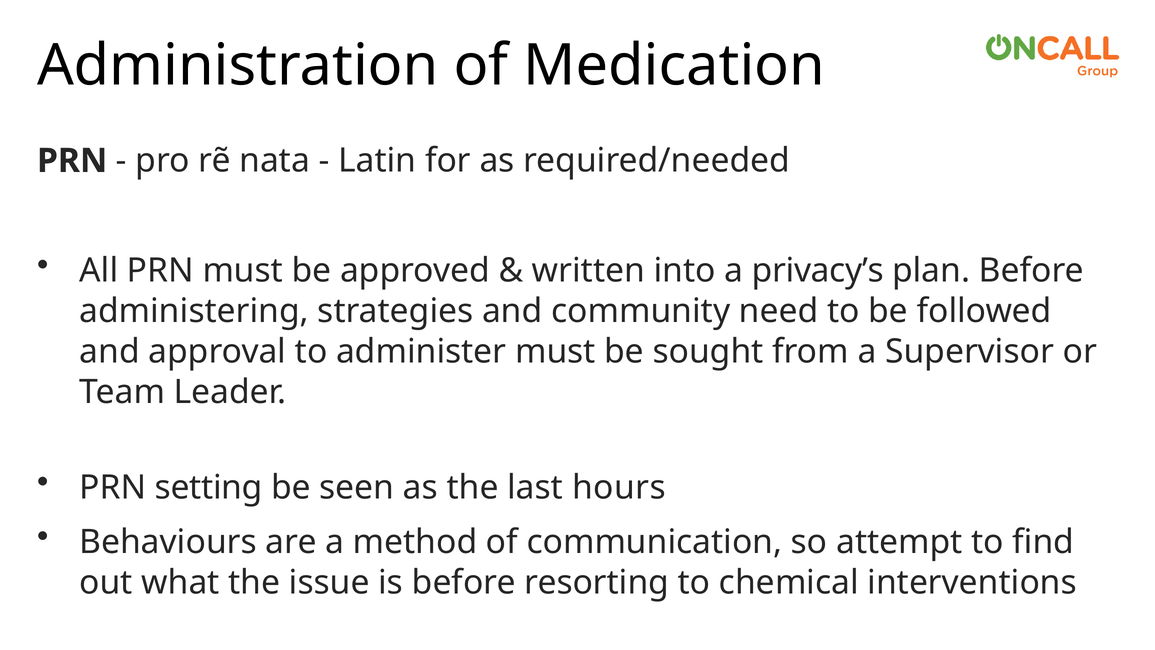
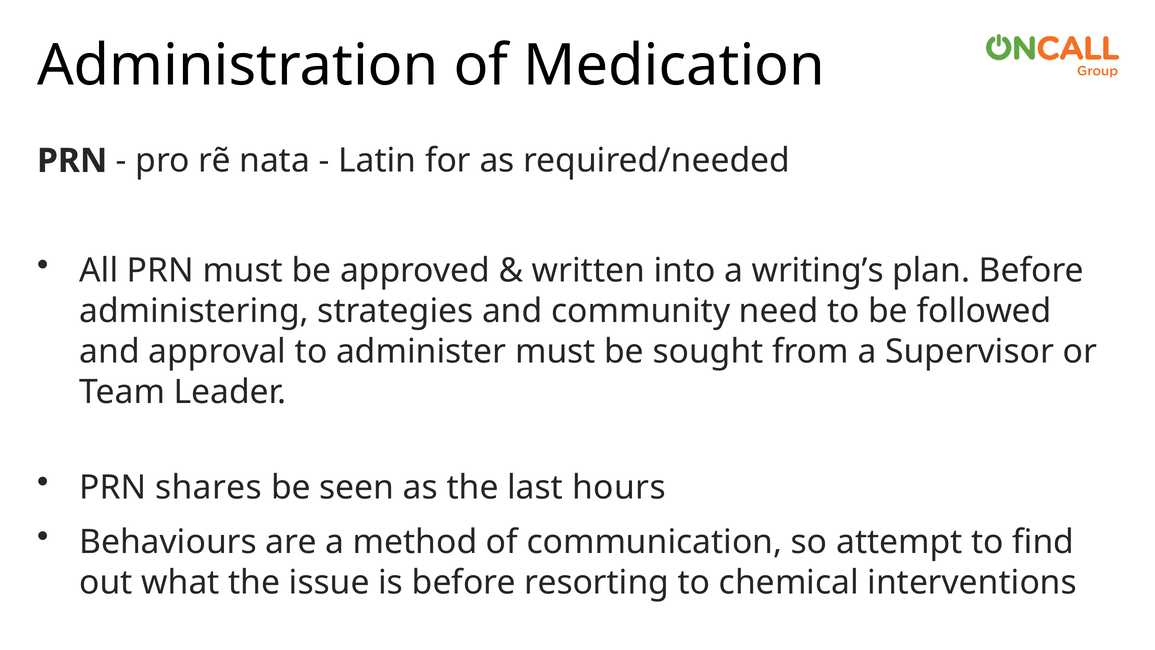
privacy’s: privacy’s -> writing’s
setting: setting -> shares
